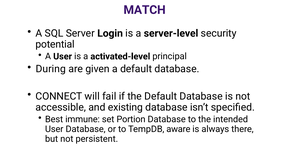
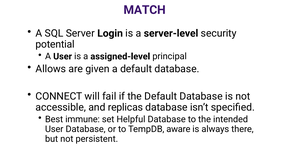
activated-level: activated-level -> assigned-level
During: During -> Allows
existing: existing -> replicas
Portion: Portion -> Helpful
